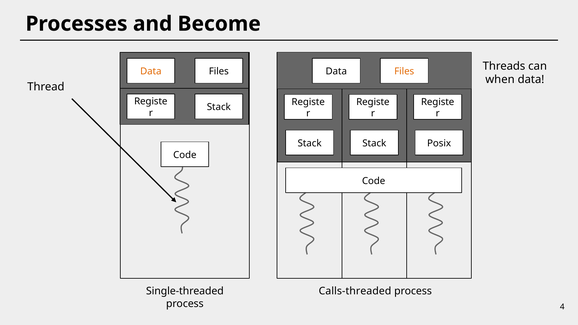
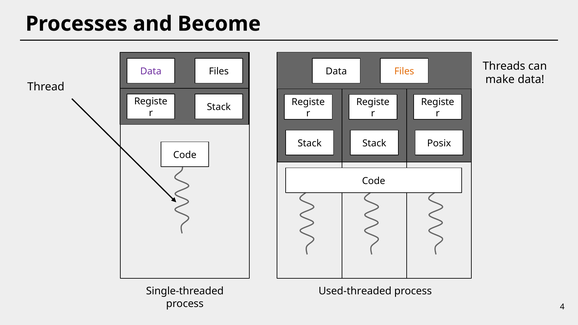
Data at (151, 71) colour: orange -> purple
when: when -> make
Calls-threaded: Calls-threaded -> Used-threaded
